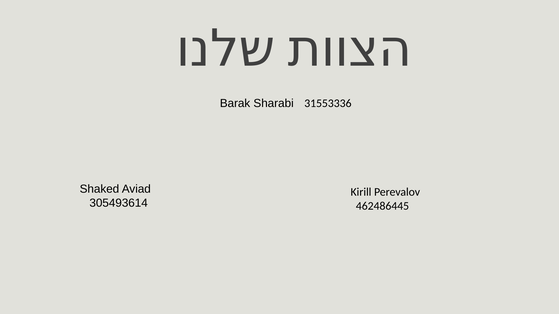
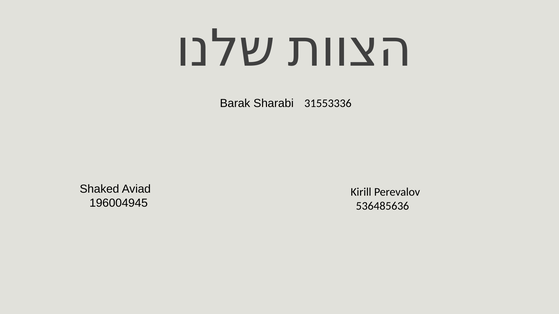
305493614: 305493614 -> 196004945
462486445: 462486445 -> 536485636
